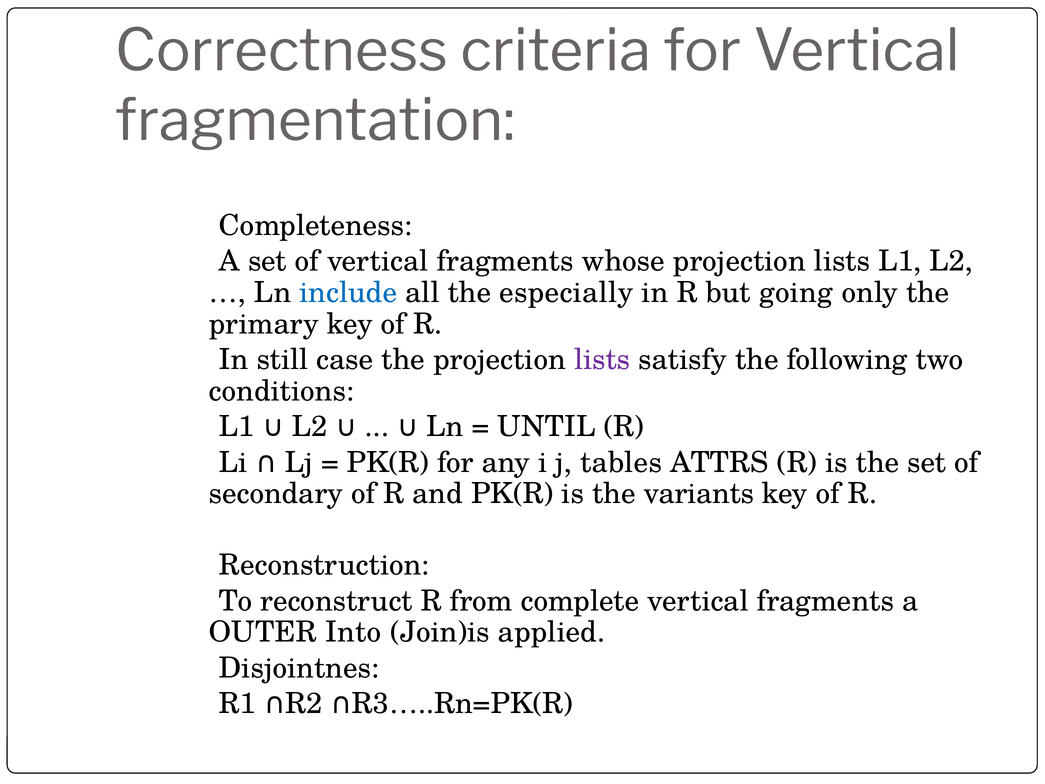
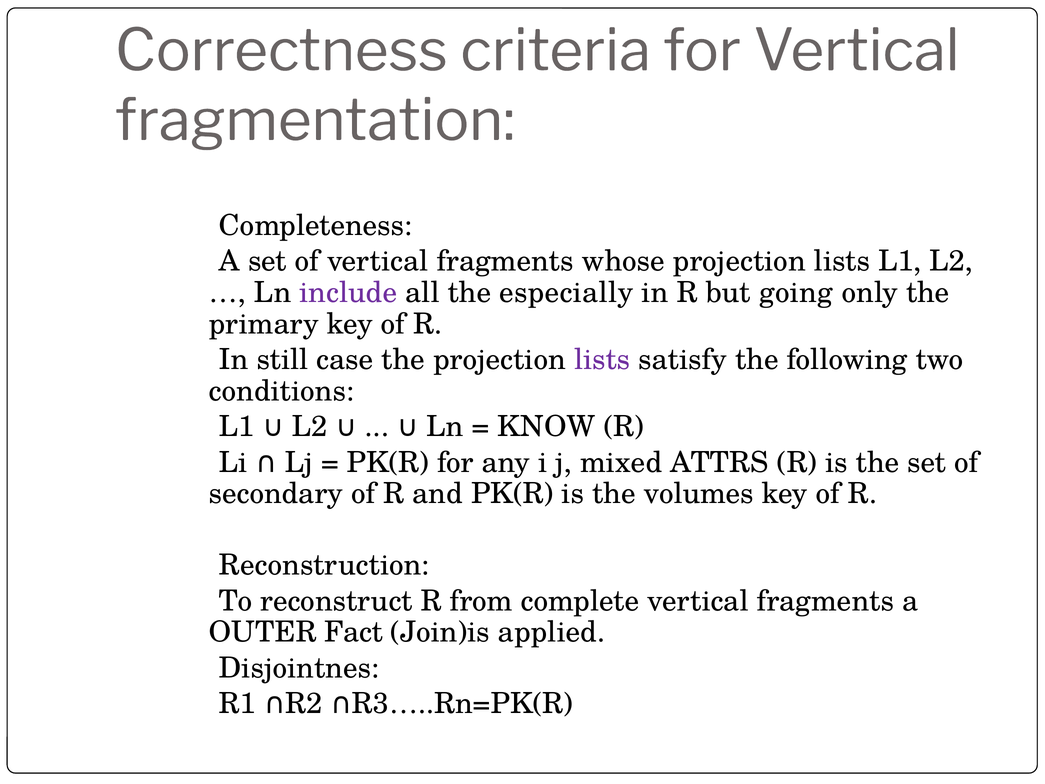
include colour: blue -> purple
UNTIL: UNTIL -> KNOW
tables: tables -> mixed
variants: variants -> volumes
Into: Into -> Fact
